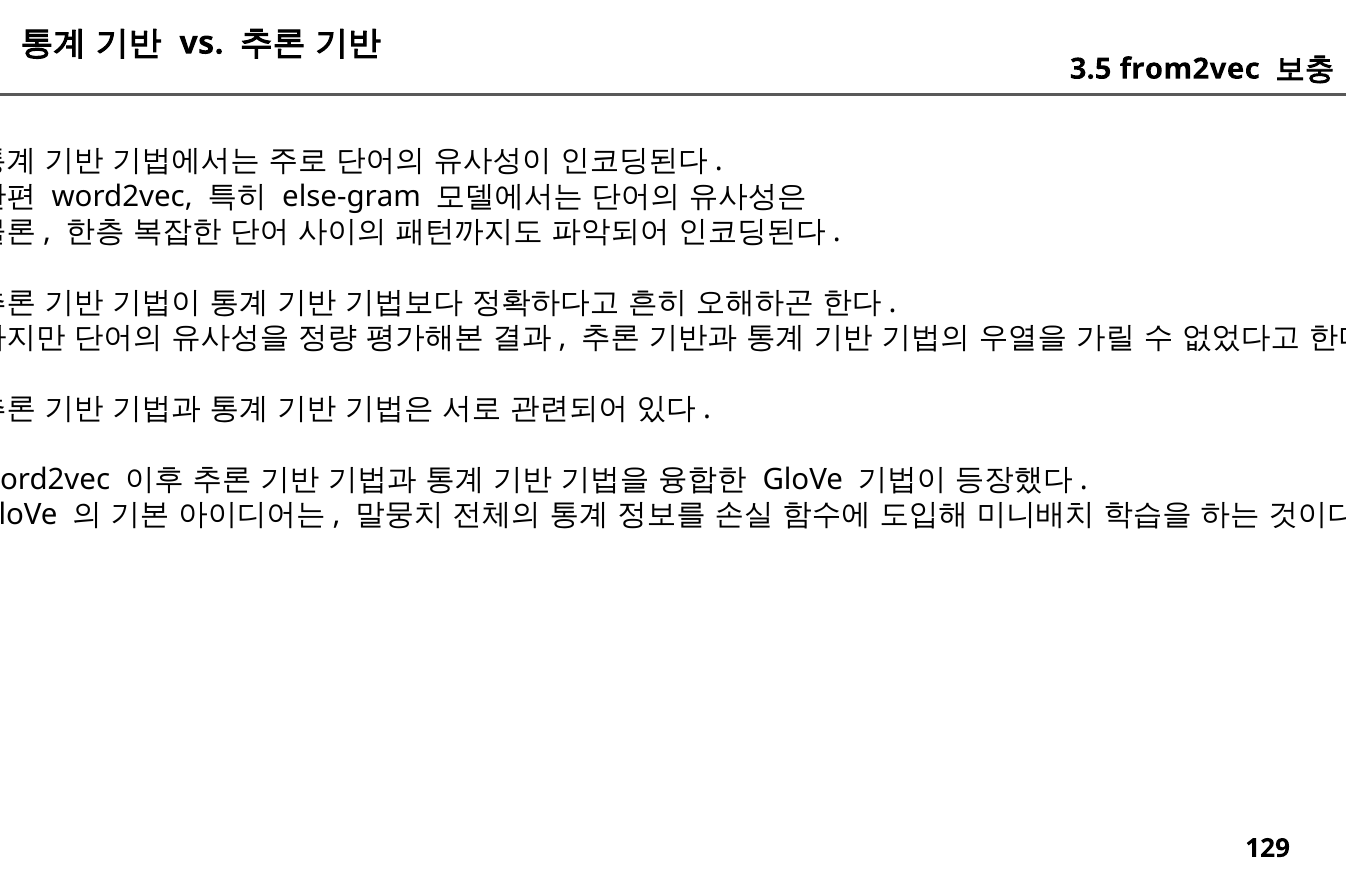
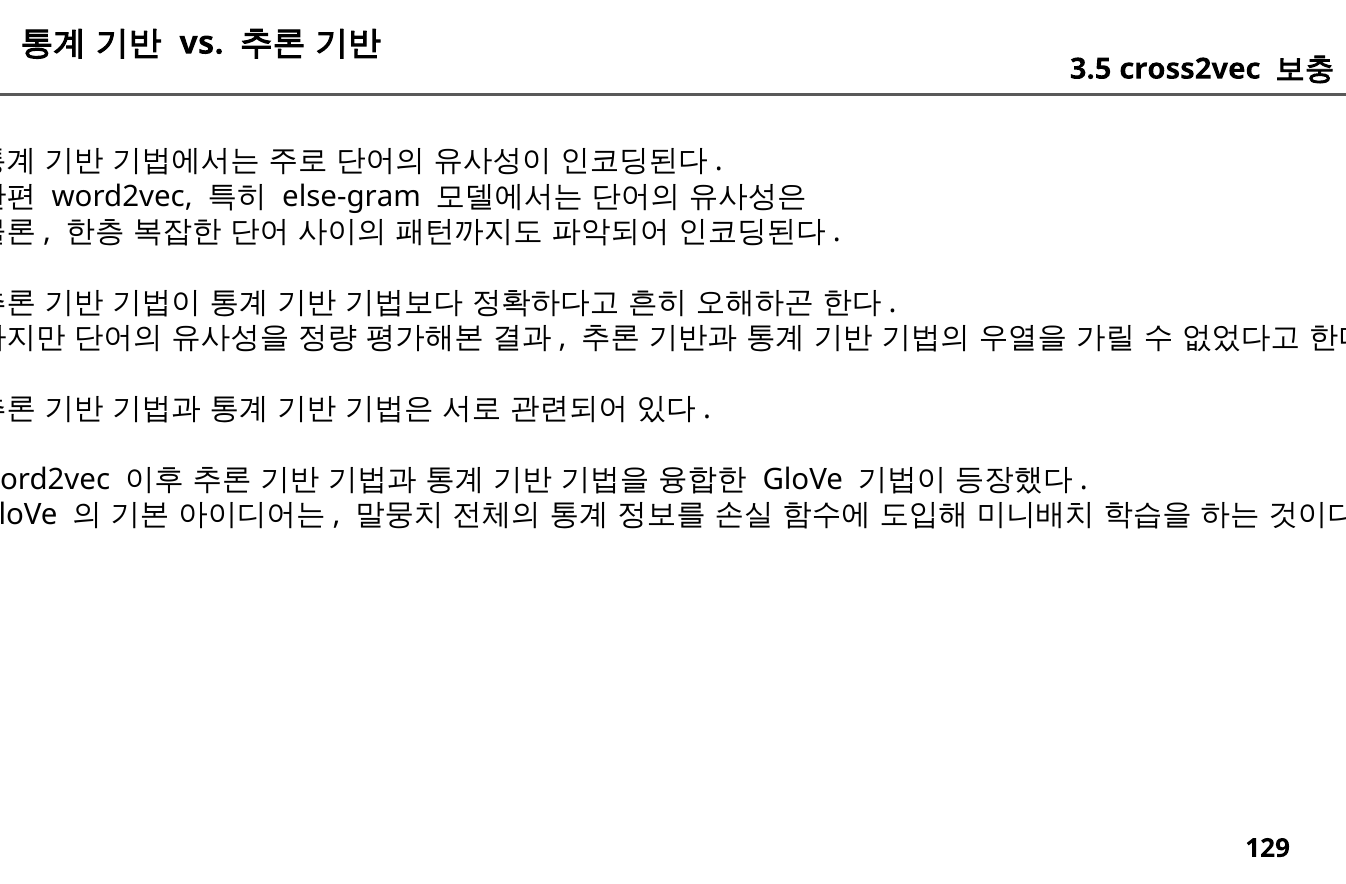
from2vec: from2vec -> cross2vec
